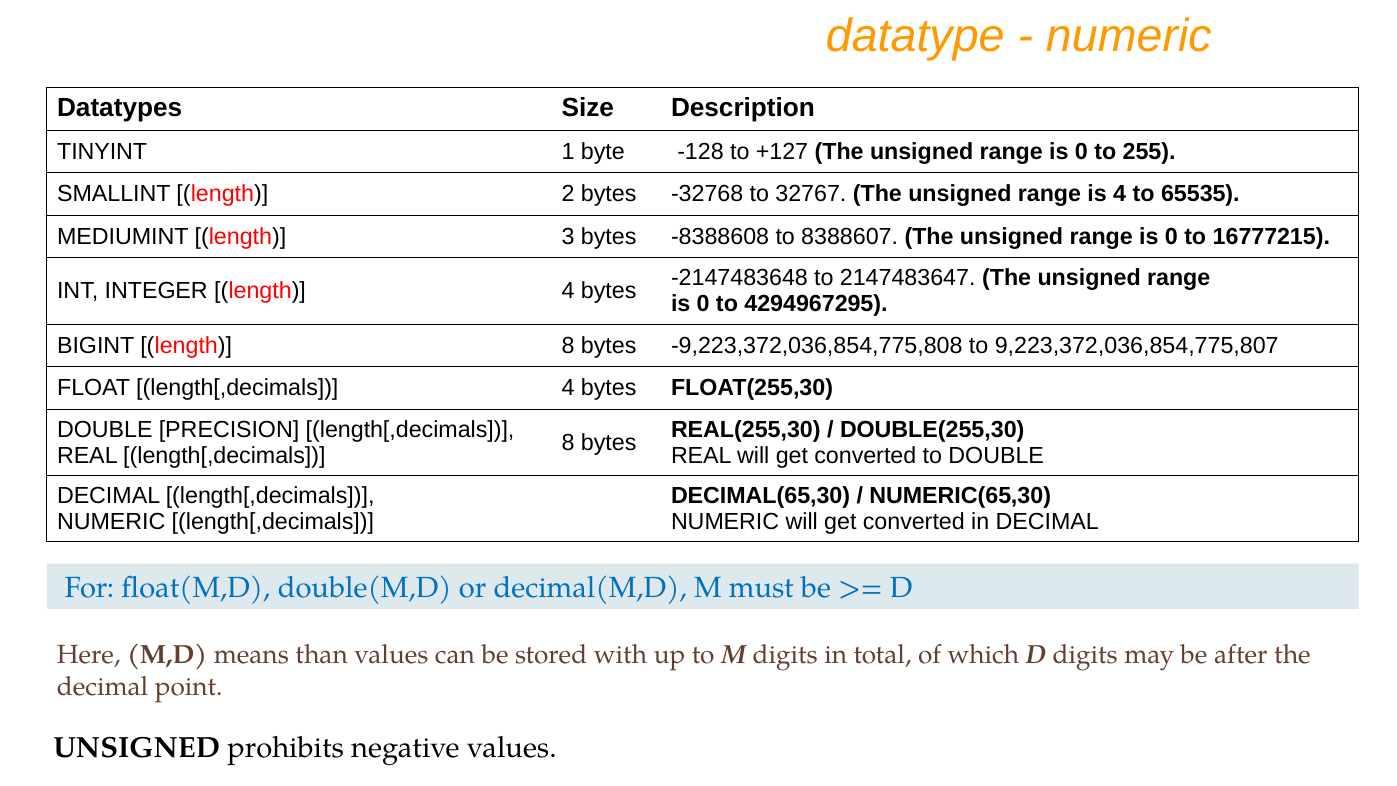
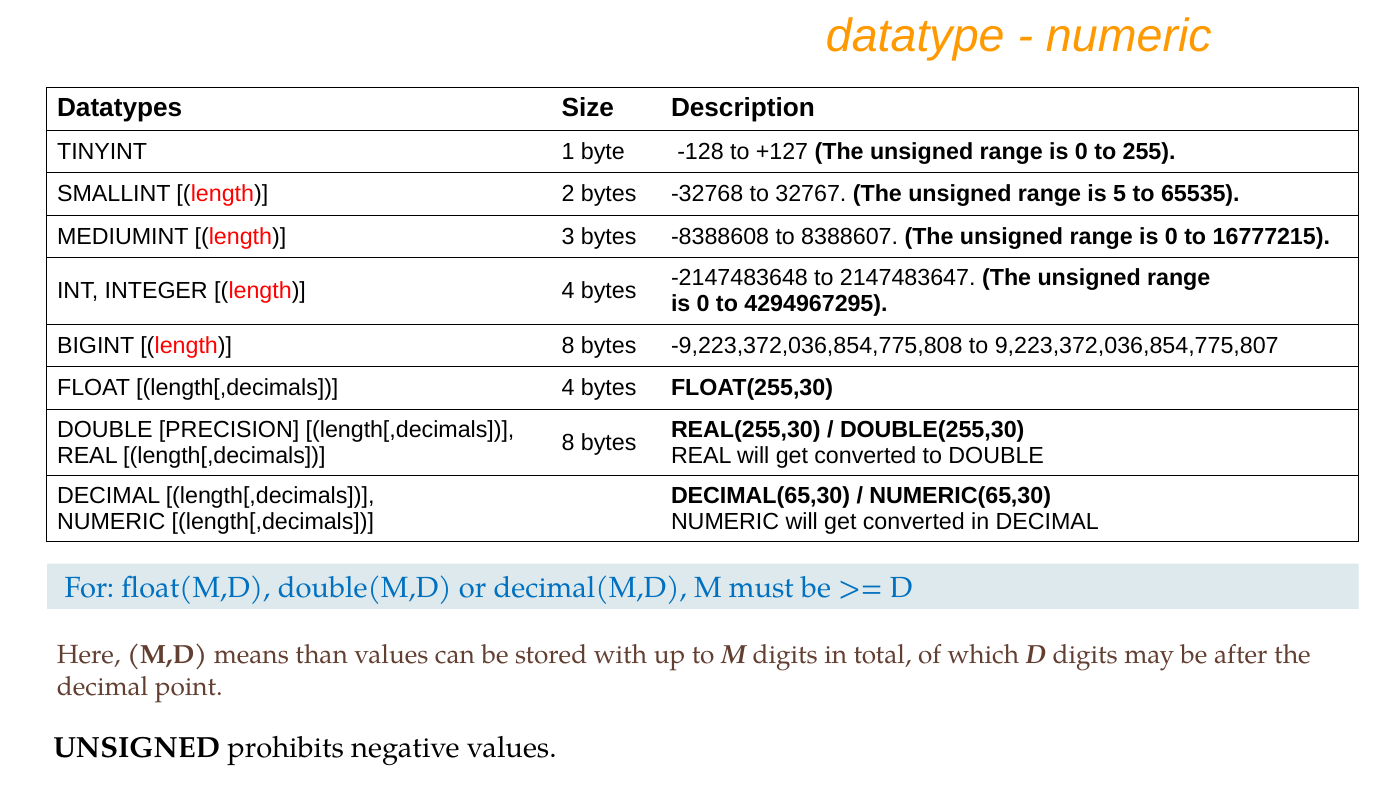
is 4: 4 -> 5
